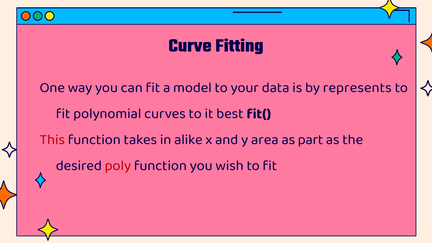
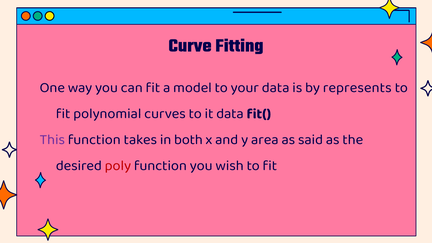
it best: best -> data
This colour: red -> purple
alike: alike -> both
part: part -> said
